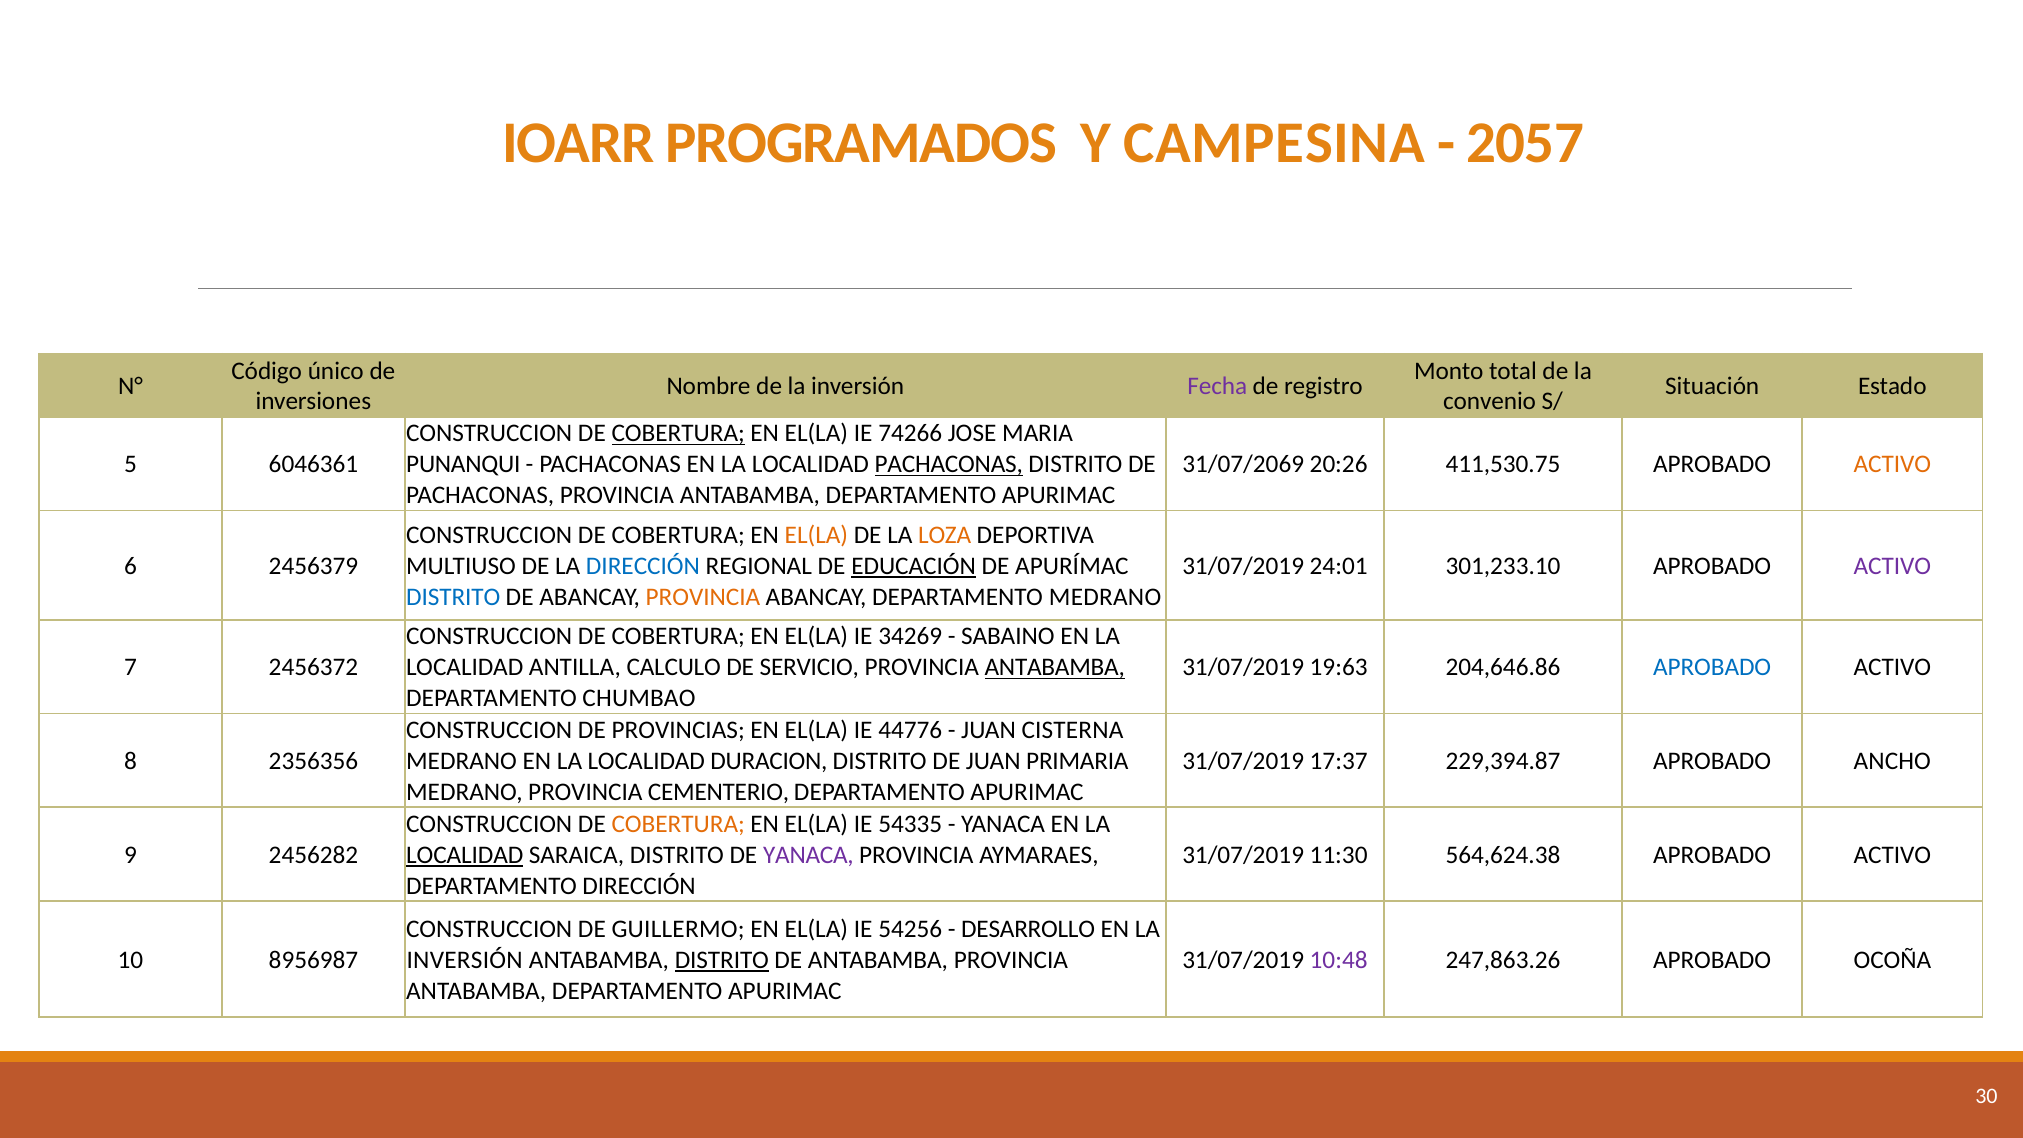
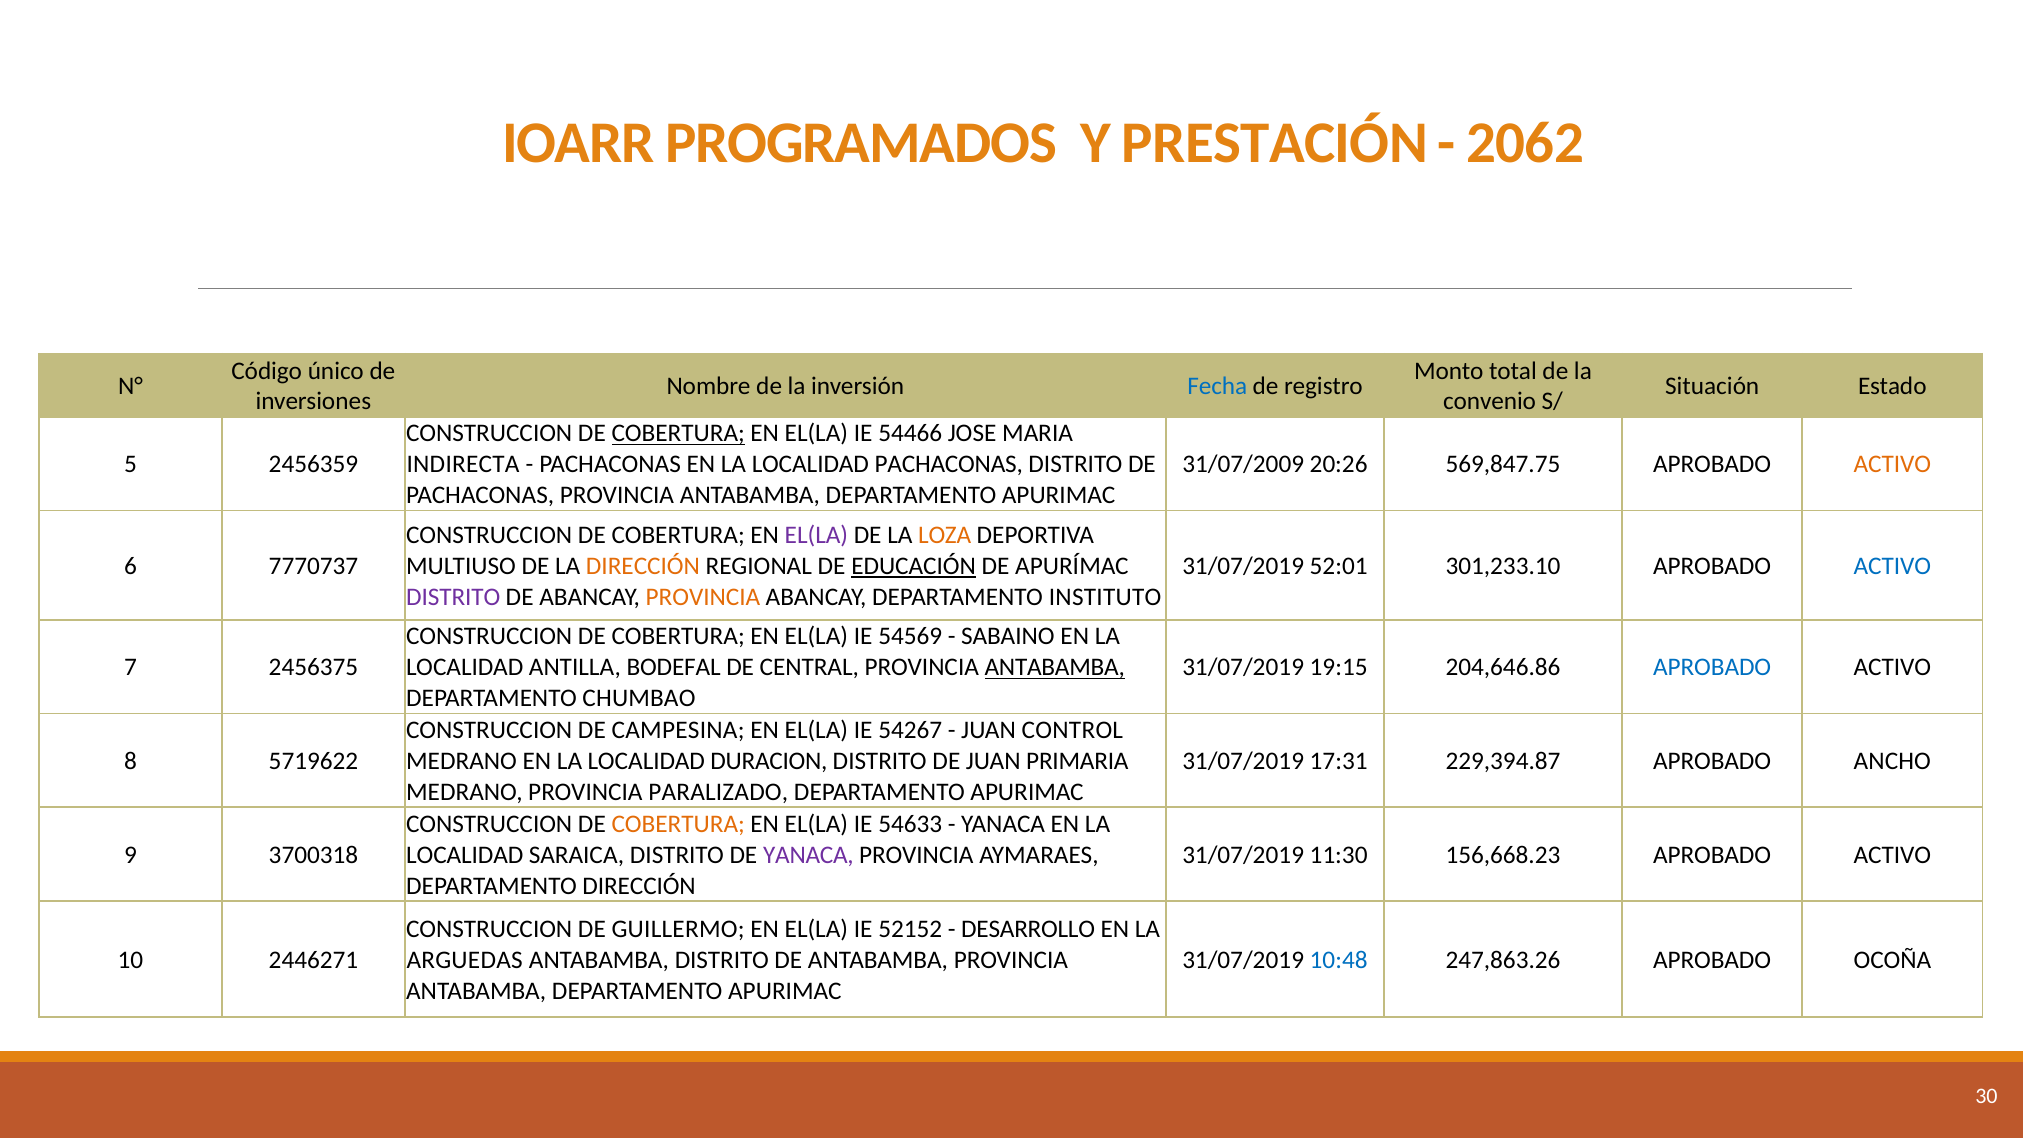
CAMPESINA: CAMPESINA -> PRESTACIÓN
2057: 2057 -> 2062
Fecha colour: purple -> blue
74266: 74266 -> 54466
6046361: 6046361 -> 2456359
PUNANQUI: PUNANQUI -> INDIRECTA
PACHACONAS at (949, 464) underline: present -> none
31/07/2069: 31/07/2069 -> 31/07/2009
411,530.75: 411,530.75 -> 569,847.75
EL(LA at (816, 535) colour: orange -> purple
2456379: 2456379 -> 7770737
DIRECCIÓN at (643, 566) colour: blue -> orange
24:01: 24:01 -> 52:01
ACTIVO at (1892, 566) colour: purple -> blue
DISTRITO at (453, 597) colour: blue -> purple
DEPARTAMENTO MEDRANO: MEDRANO -> INSTITUTO
34269: 34269 -> 54569
2456372: 2456372 -> 2456375
CALCULO: CALCULO -> BODEFAL
SERVICIO: SERVICIO -> CENTRAL
19:63: 19:63 -> 19:15
PROVINCIAS: PROVINCIAS -> CAMPESINA
44776: 44776 -> 54267
CISTERNA: CISTERNA -> CONTROL
2356356: 2356356 -> 5719622
17:37: 17:37 -> 17:31
CEMENTERIO: CEMENTERIO -> PARALIZADO
54335: 54335 -> 54633
2456282: 2456282 -> 3700318
LOCALIDAD at (465, 855) underline: present -> none
564,624.38: 564,624.38 -> 156,668.23
54256: 54256 -> 52152
8956987: 8956987 -> 2446271
INVERSIÓN at (465, 960): INVERSIÓN -> ARGUEDAS
DISTRITO at (722, 960) underline: present -> none
10:48 colour: purple -> blue
